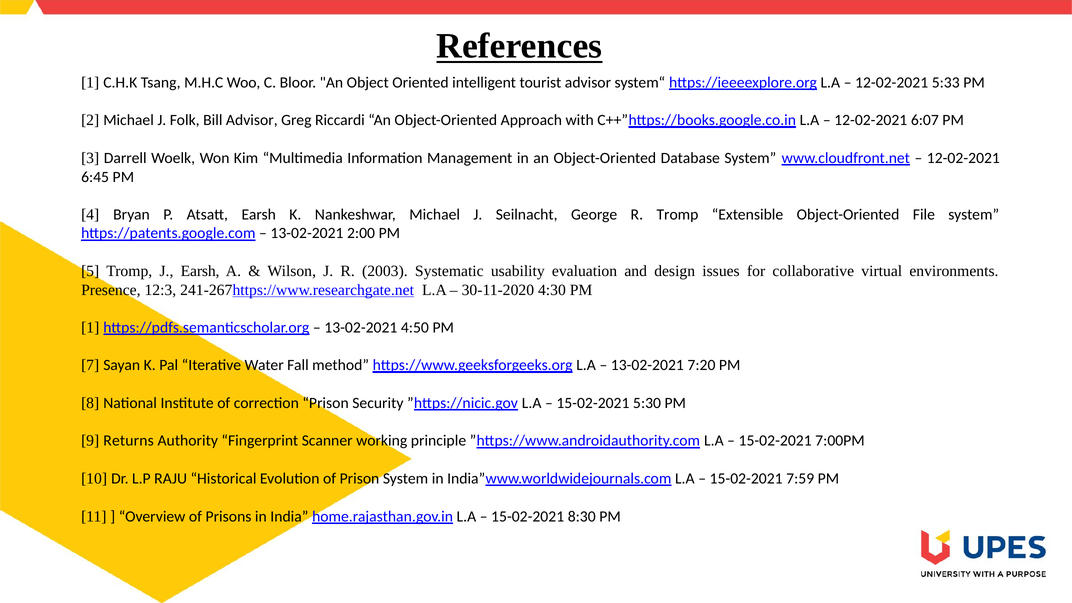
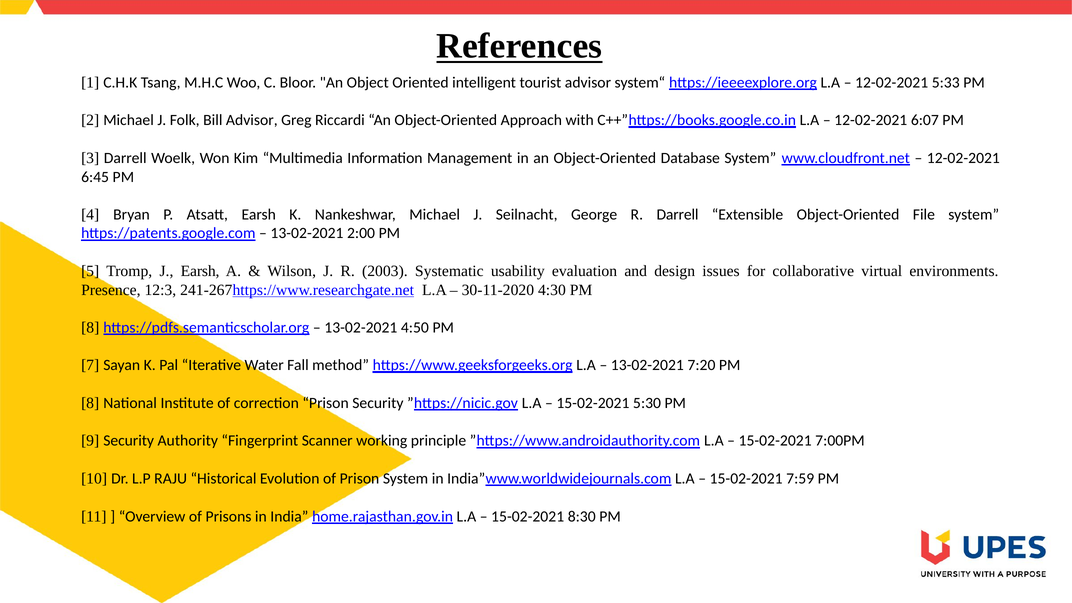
R Tromp: Tromp -> Darrell
1 at (90, 327): 1 -> 8
9 Returns: Returns -> Security
